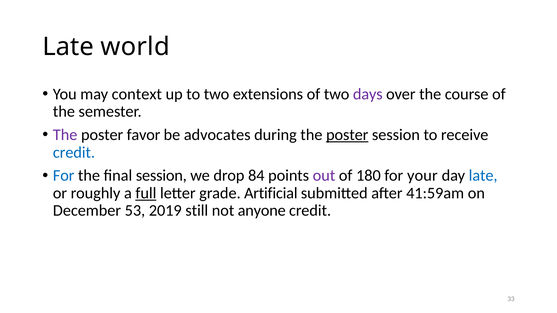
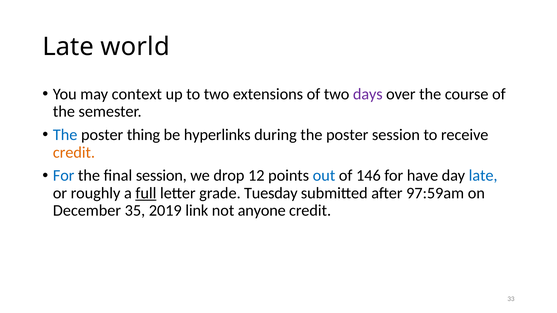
The at (65, 135) colour: purple -> blue
favor: favor -> thing
advocates: advocates -> hyperlinks
poster at (347, 135) underline: present -> none
credit at (74, 152) colour: blue -> orange
84: 84 -> 12
out colour: purple -> blue
180: 180 -> 146
your: your -> have
Artificial: Artificial -> Tuesday
41:59am: 41:59am -> 97:59am
53: 53 -> 35
still: still -> link
